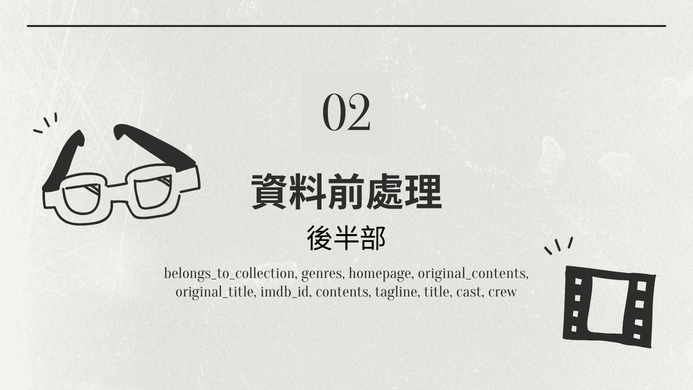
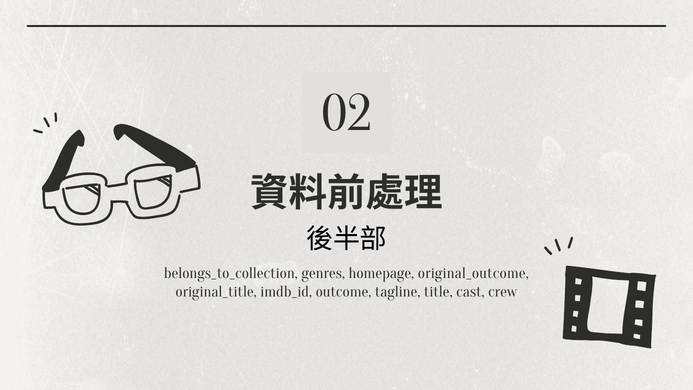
original_contents: original_contents -> original_outcome
contents: contents -> outcome
